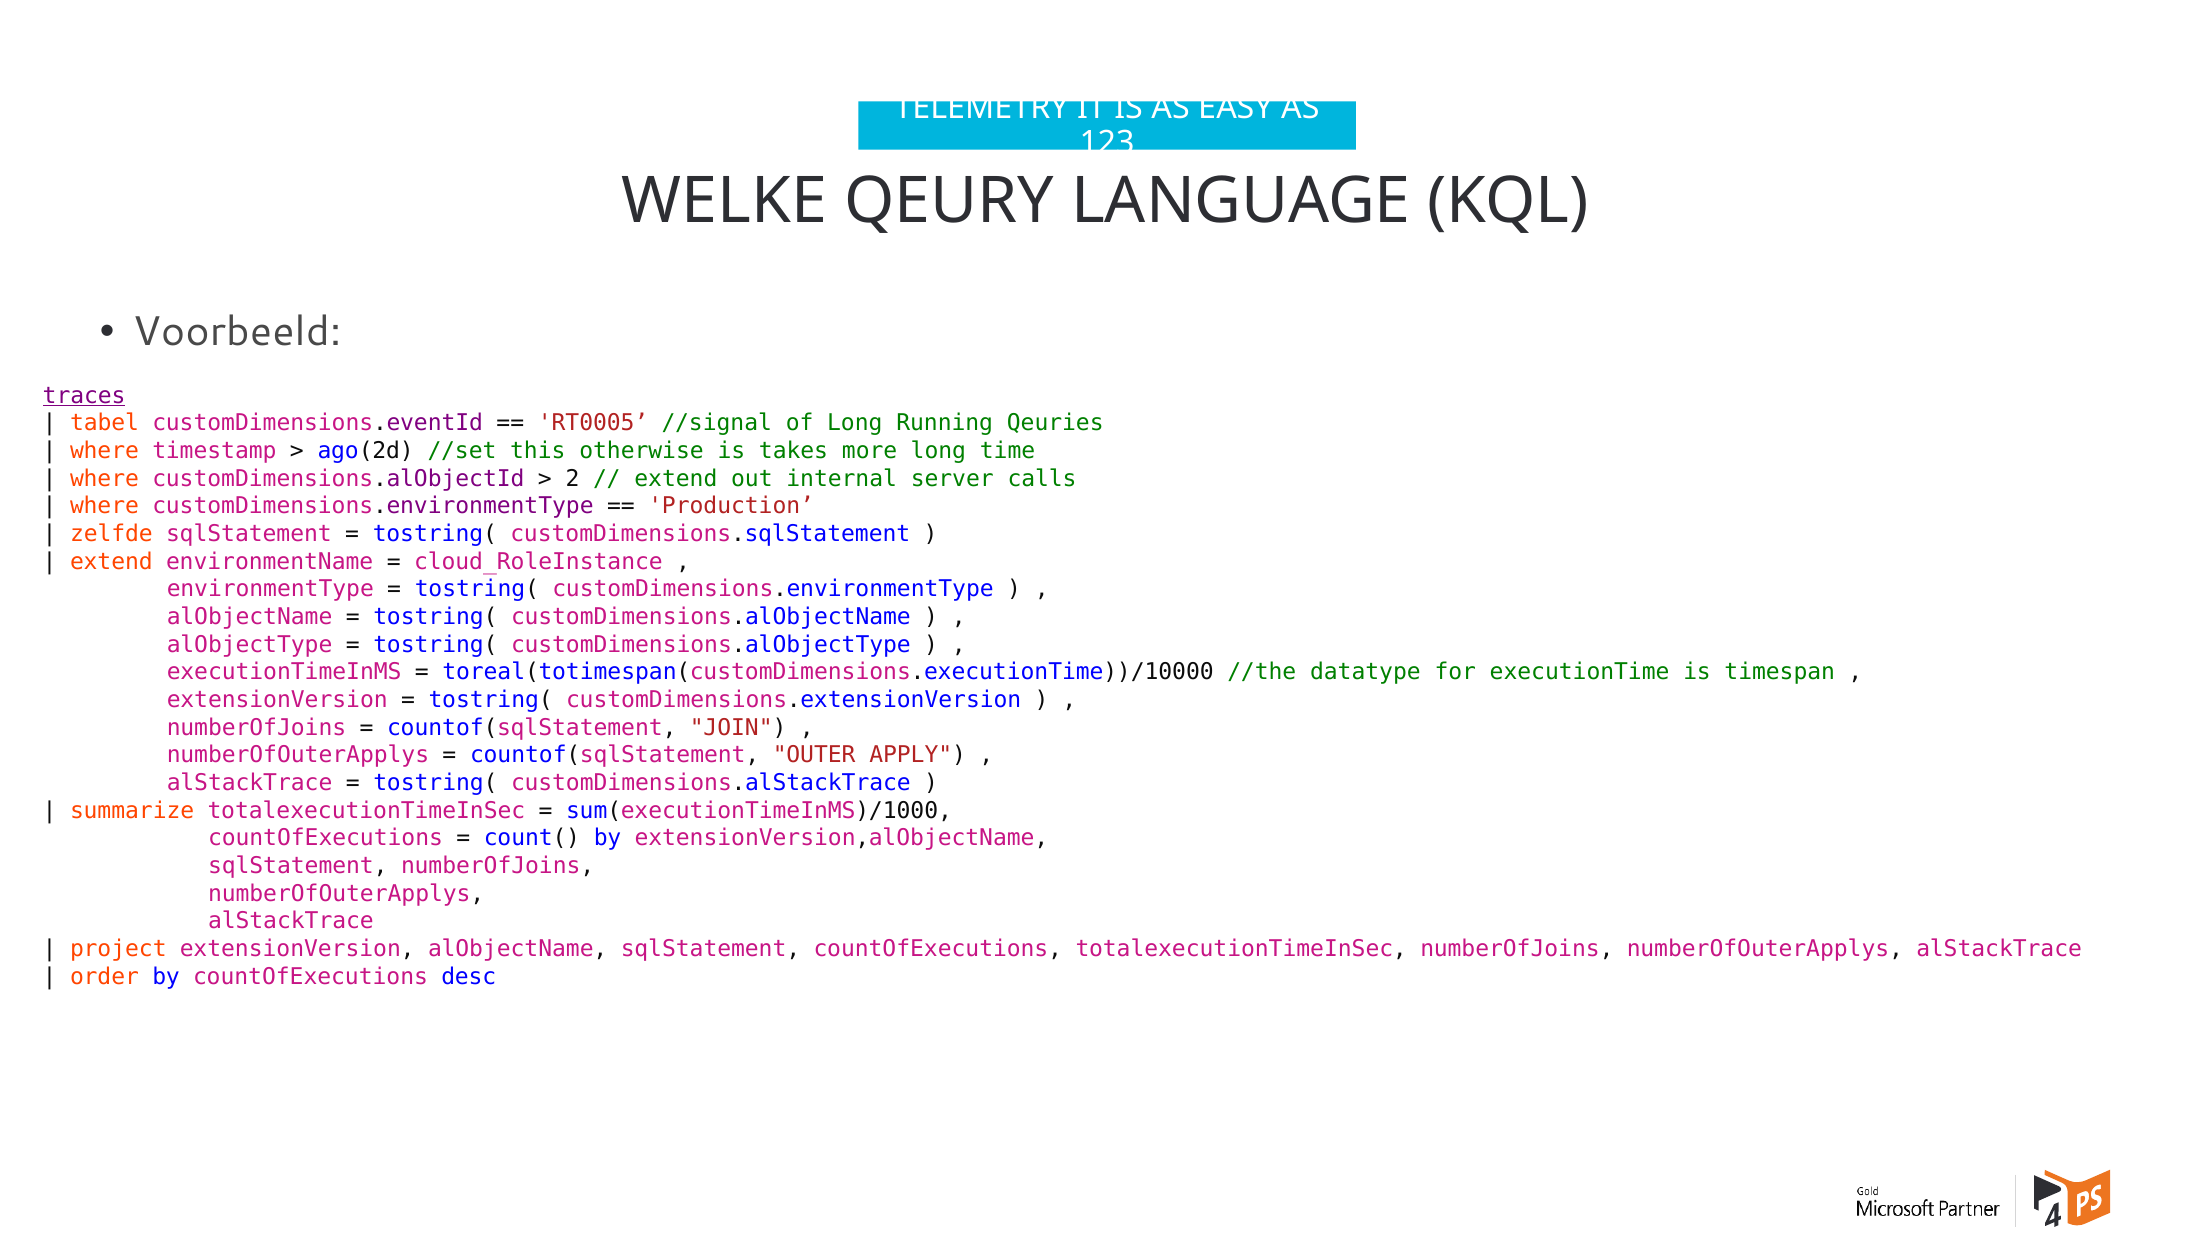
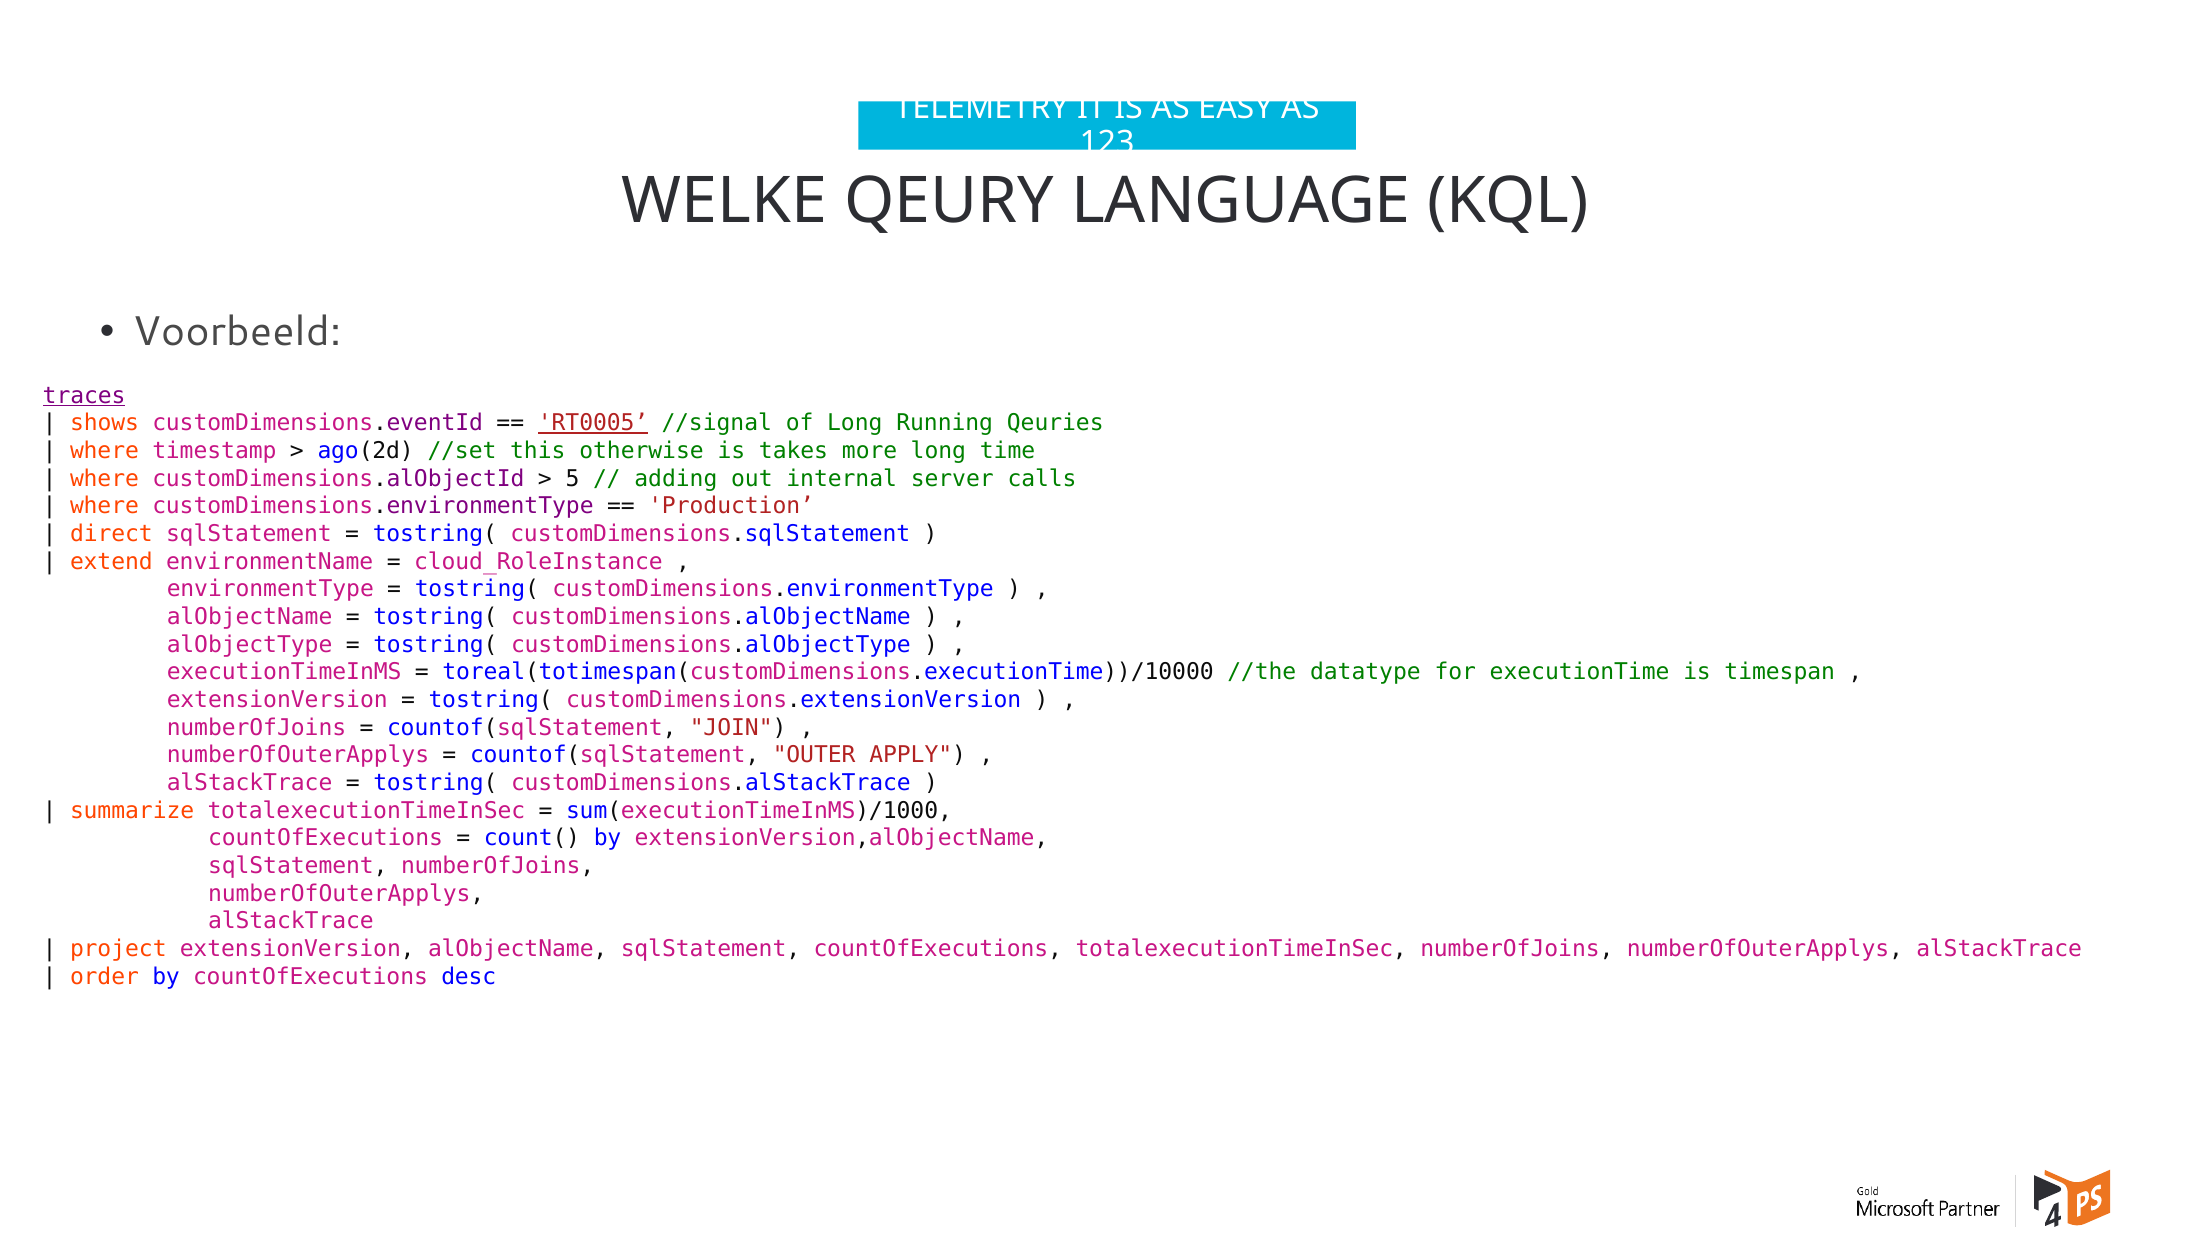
tabel: tabel -> shows
RT0005 underline: none -> present
2: 2 -> 5
extend at (676, 479): extend -> adding
zelfde: zelfde -> direct
